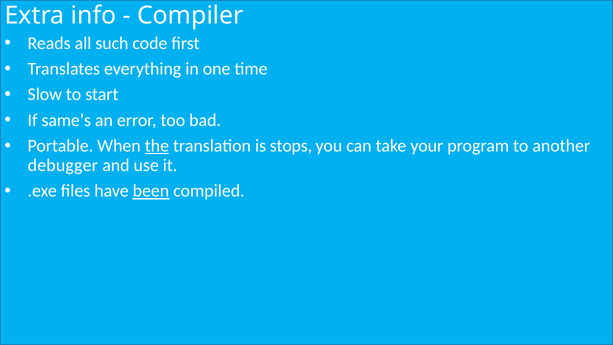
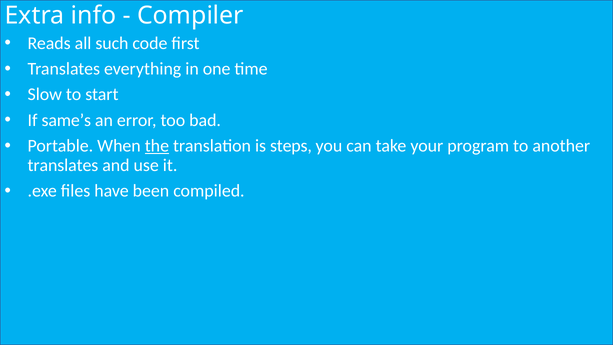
stops: stops -> steps
debugger at (63, 165): debugger -> translates
been underline: present -> none
